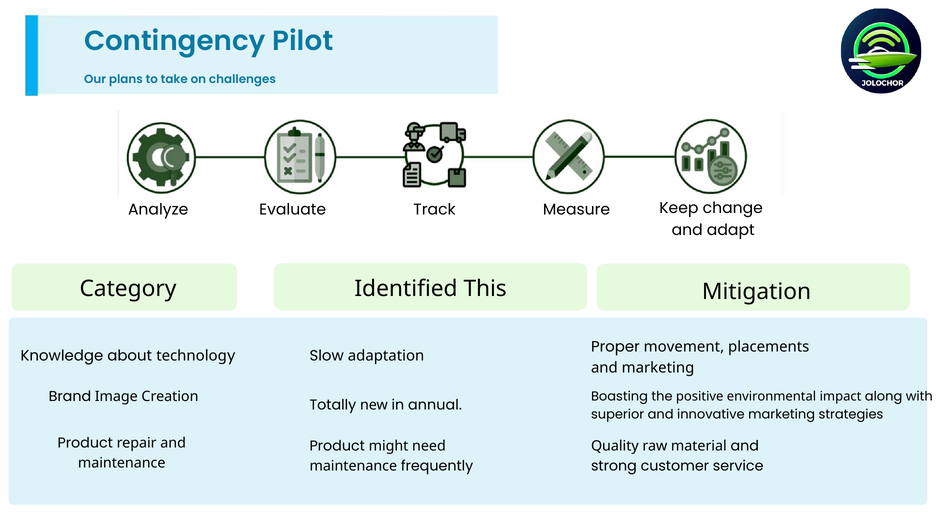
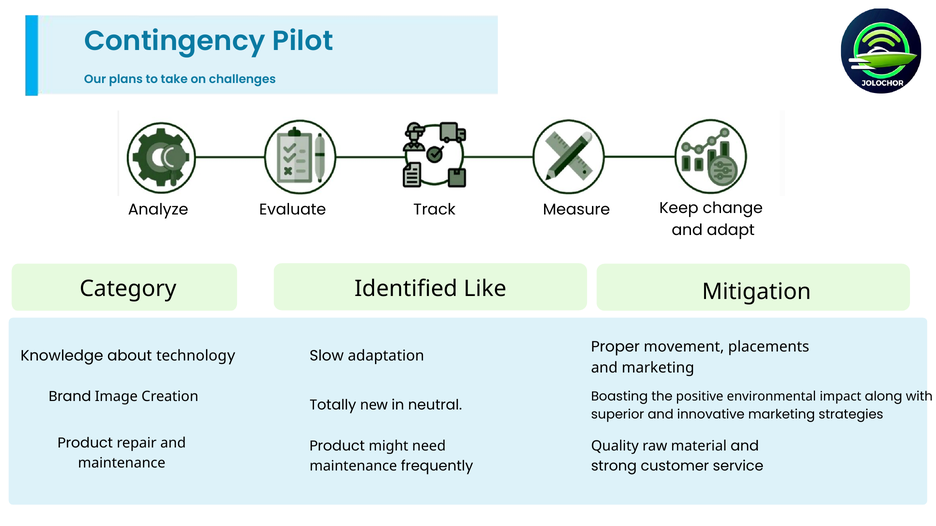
This: This -> Like
annual: annual -> neutral
